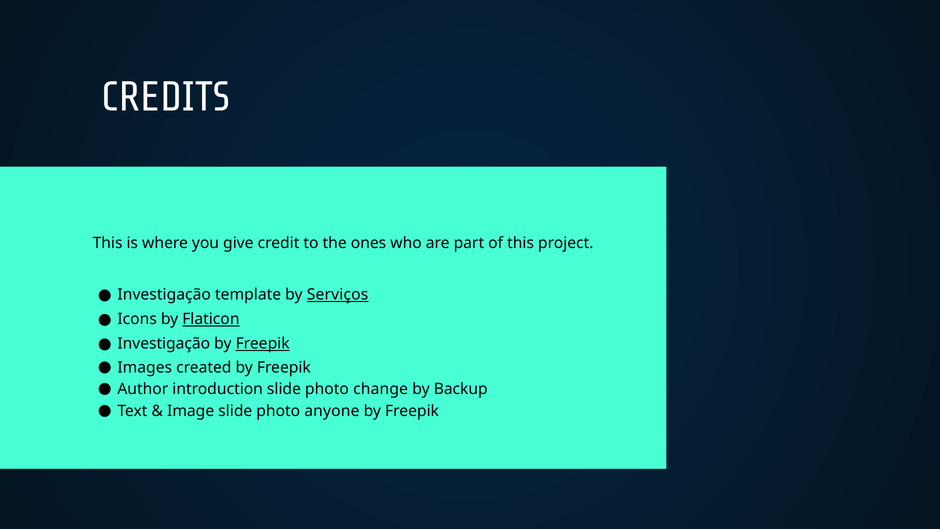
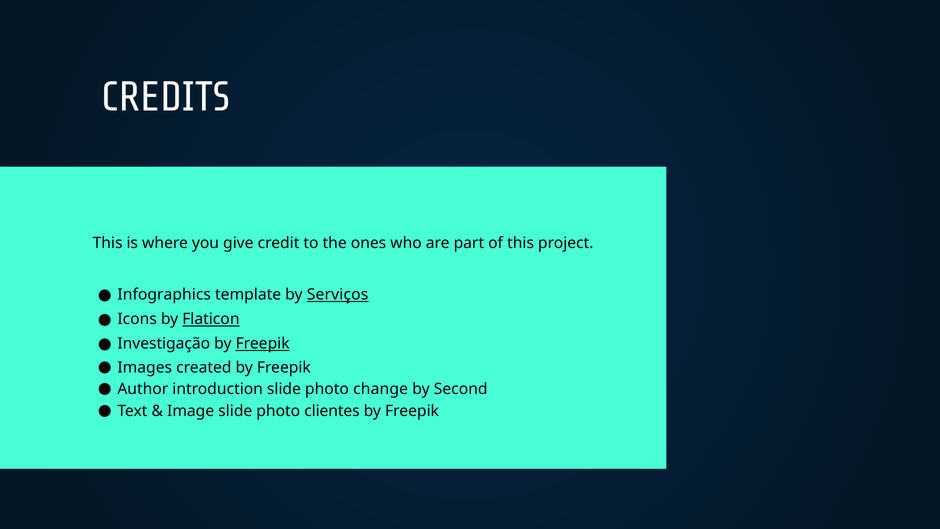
Investigação at (164, 294): Investigação -> Infographics
Backup: Backup -> Second
anyone: anyone -> clientes
